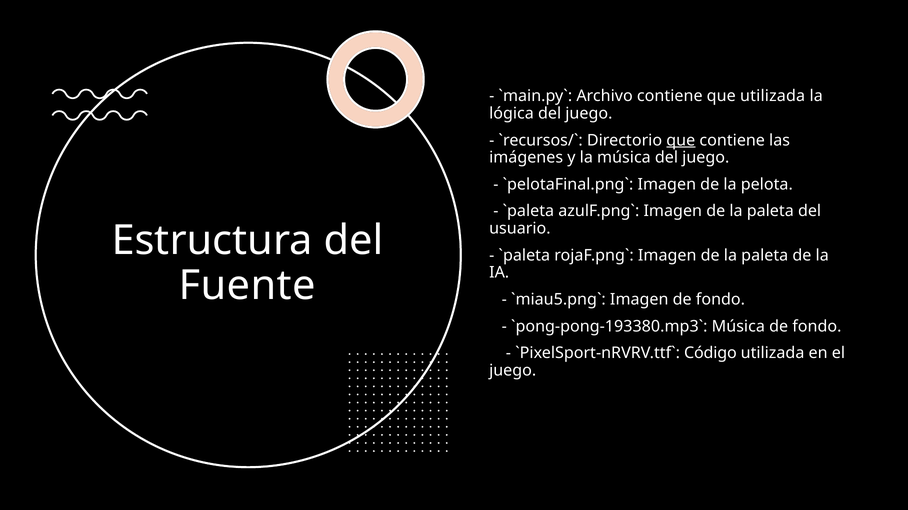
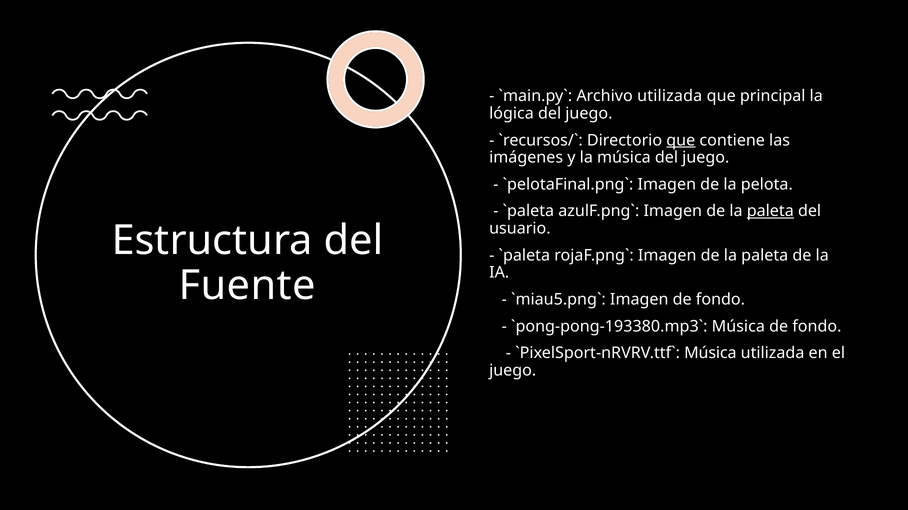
Archivo contiene: contiene -> utilizada
que utilizada: utilizada -> principal
paleta at (770, 211) underline: none -> present
Código at (710, 354): Código -> Música
